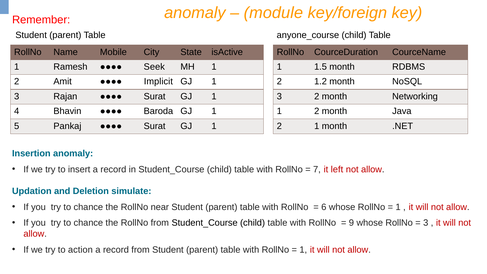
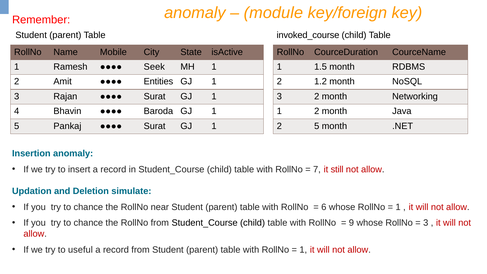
anyone_course: anyone_course -> invoked_course
Implicit: Implicit -> Entities
2 1: 1 -> 5
left: left -> still
action: action -> useful
